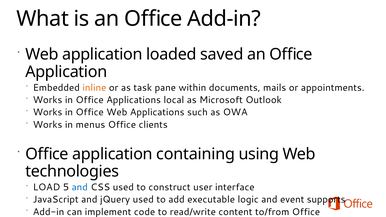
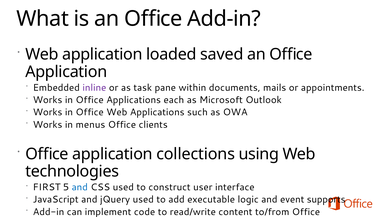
inline colour: orange -> purple
Applications local: local -> each
containing: containing -> collections
LOAD: LOAD -> FIRST
